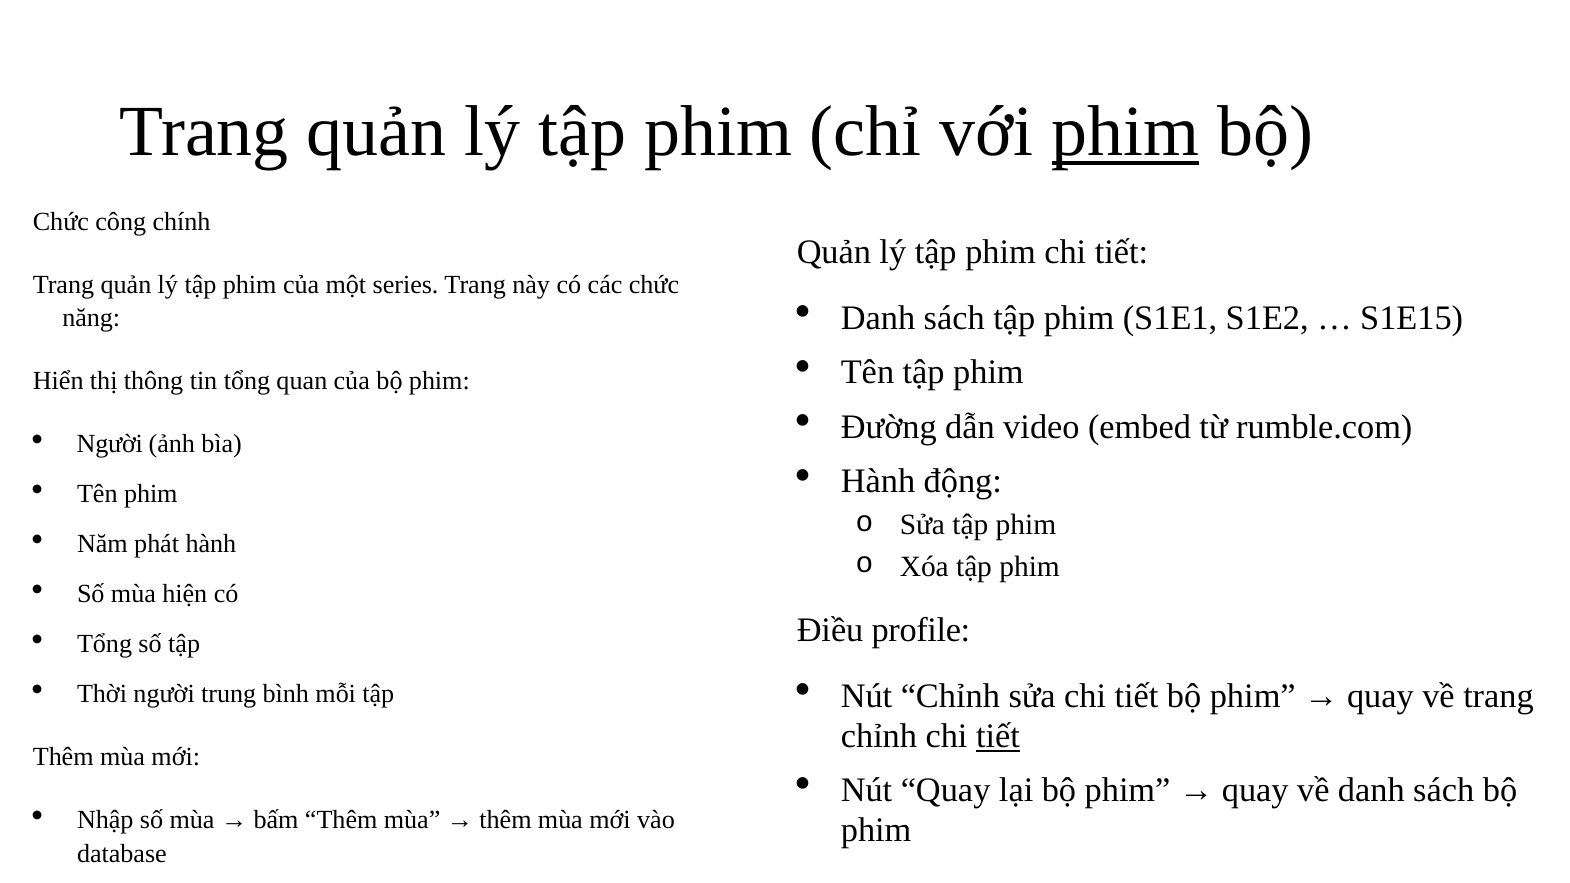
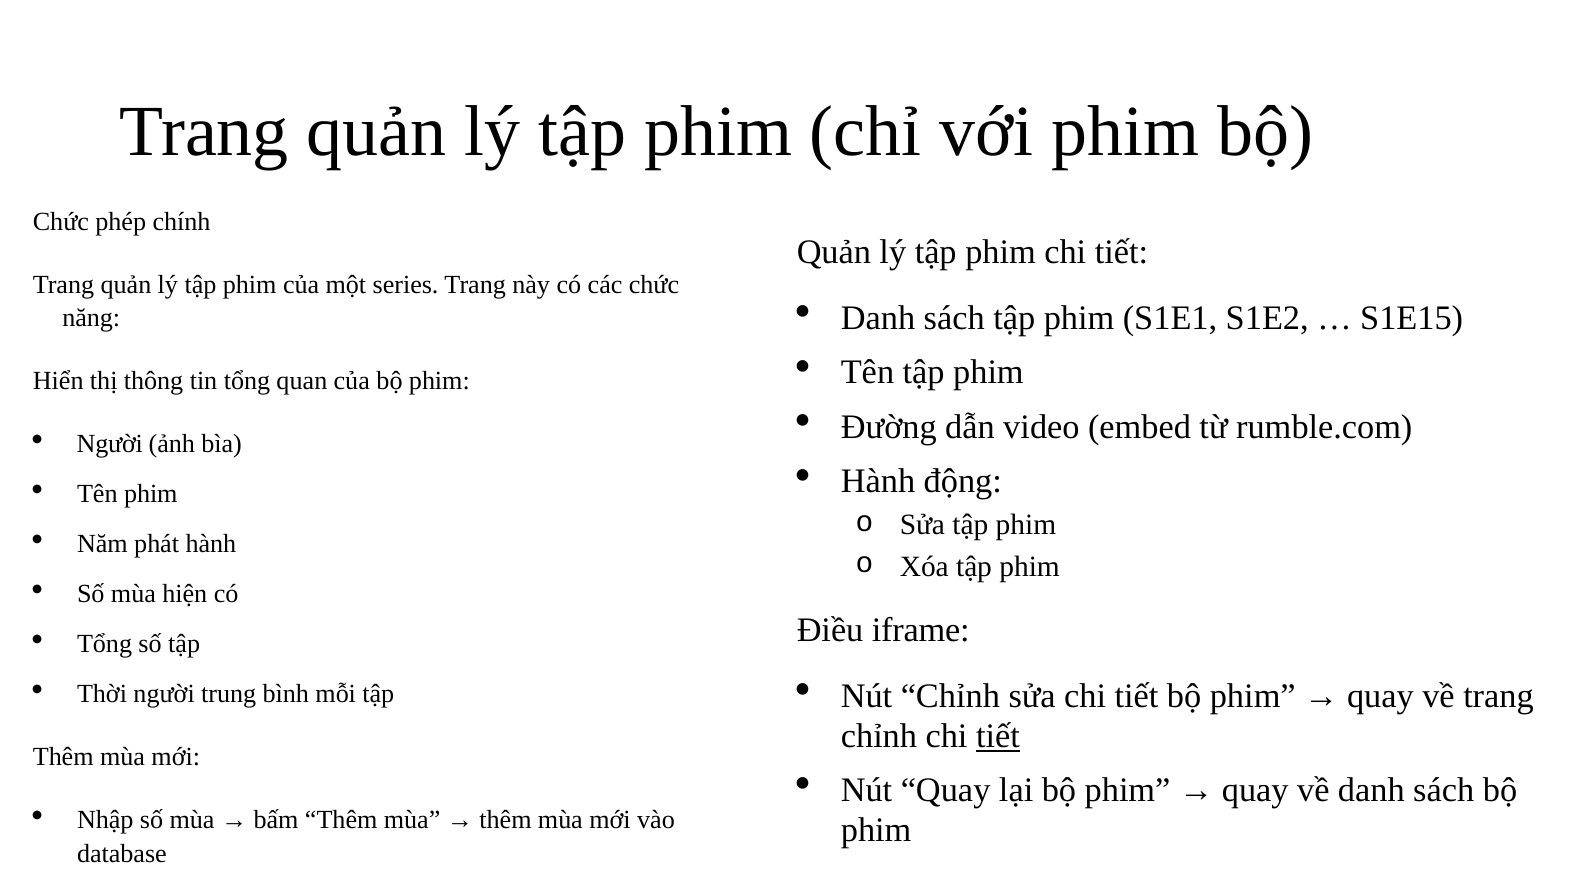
phim at (1126, 132) underline: present -> none
công: công -> phép
profile: profile -> iframe
